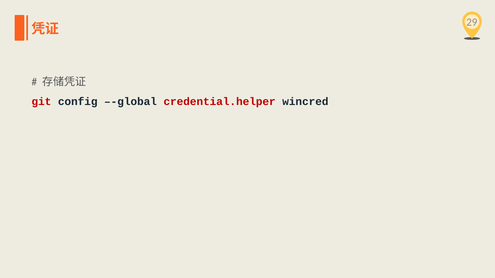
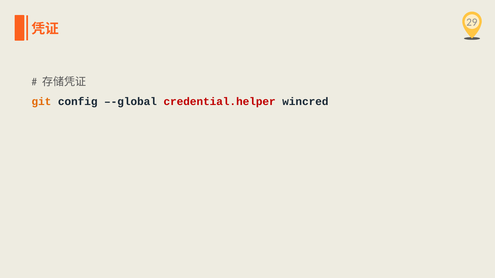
git colour: red -> orange
